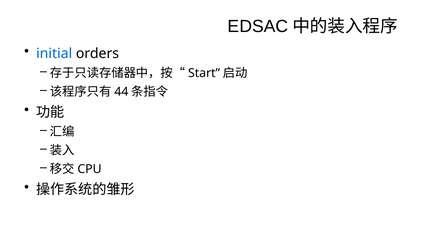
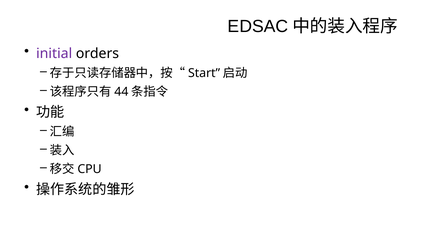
initial colour: blue -> purple
